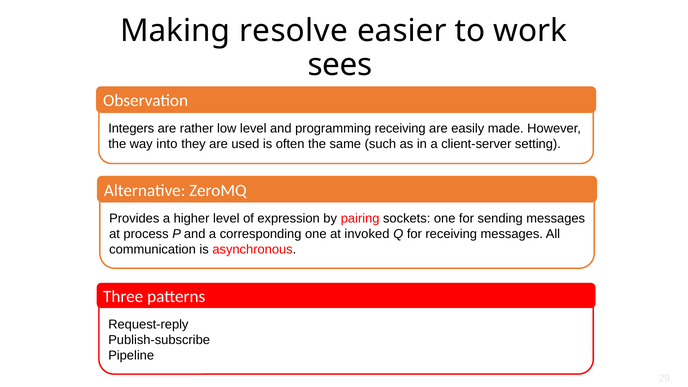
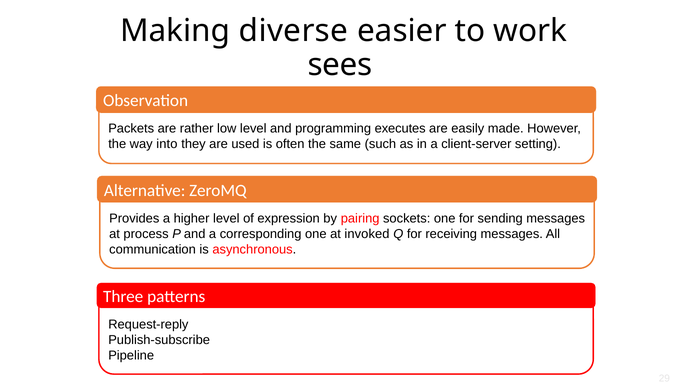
resolve: resolve -> diverse
Integers: Integers -> Packets
programming receiving: receiving -> executes
